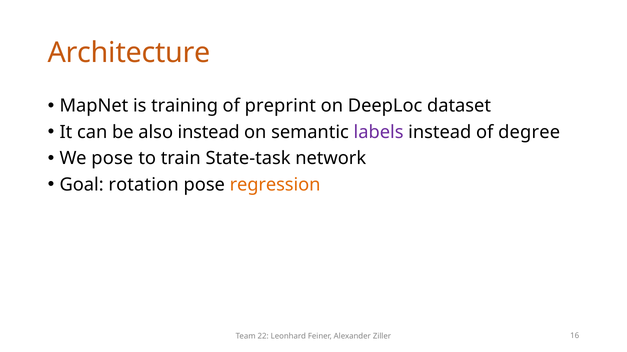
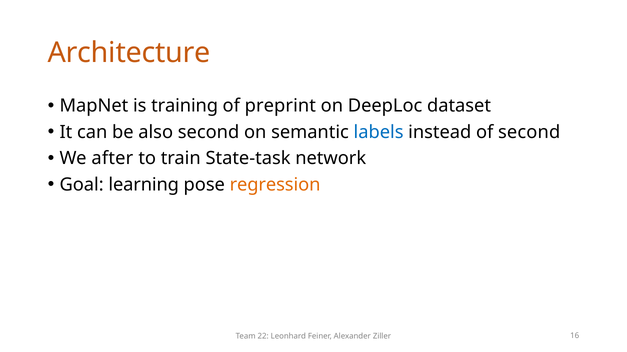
also instead: instead -> second
labels colour: purple -> blue
of degree: degree -> second
We pose: pose -> after
rotation: rotation -> learning
